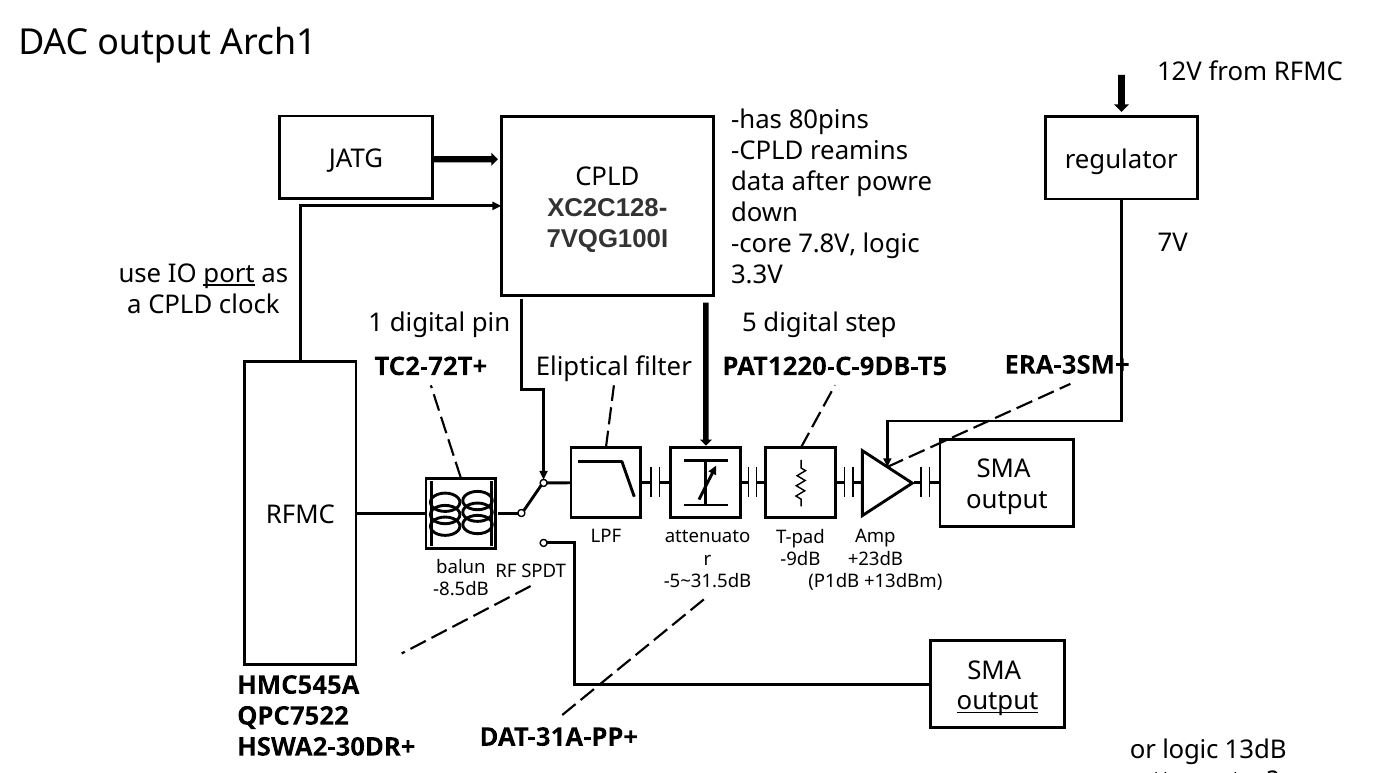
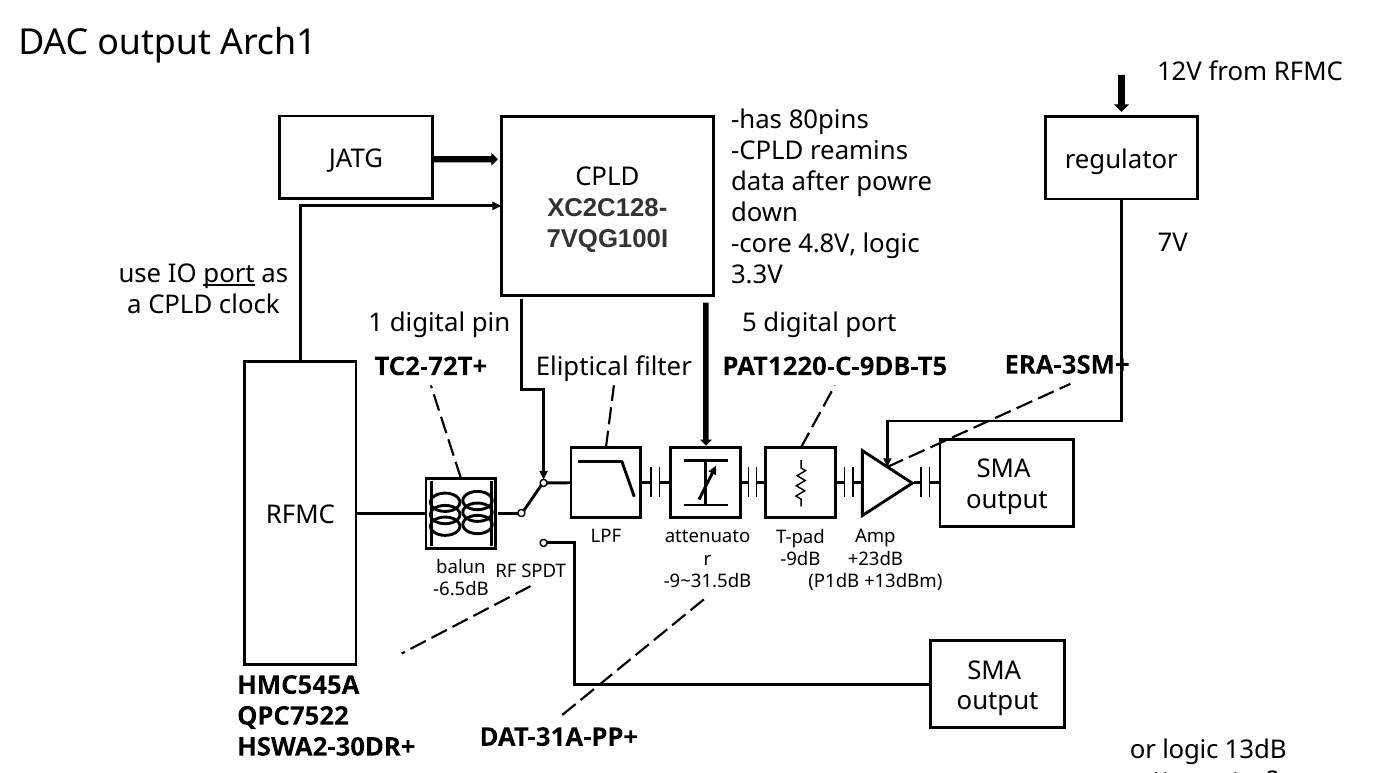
7.8V: 7.8V -> 4.8V
digital step: step -> port
-5~31.5dB: -5~31.5dB -> -9~31.5dB
-8.5dB: -8.5dB -> -6.5dB
output at (998, 701) underline: present -> none
